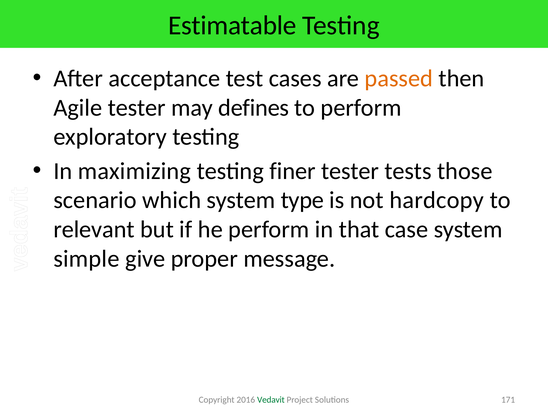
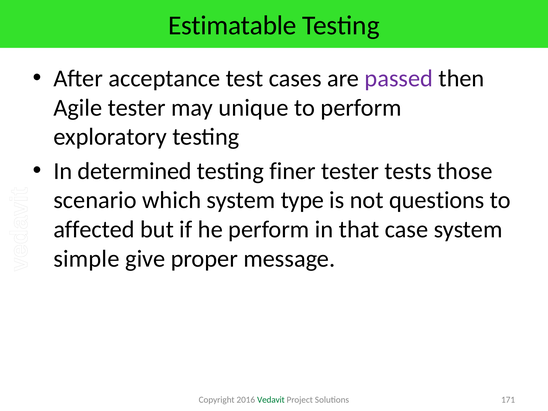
passed colour: orange -> purple
defines: defines -> unique
maximizing: maximizing -> determined
hardcopy: hardcopy -> questions
relevant: relevant -> affected
